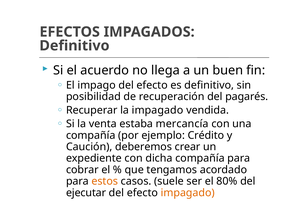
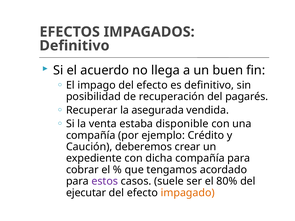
la impagado: impagado -> asegurada
mercancía: mercancía -> disponible
estos colour: orange -> purple
